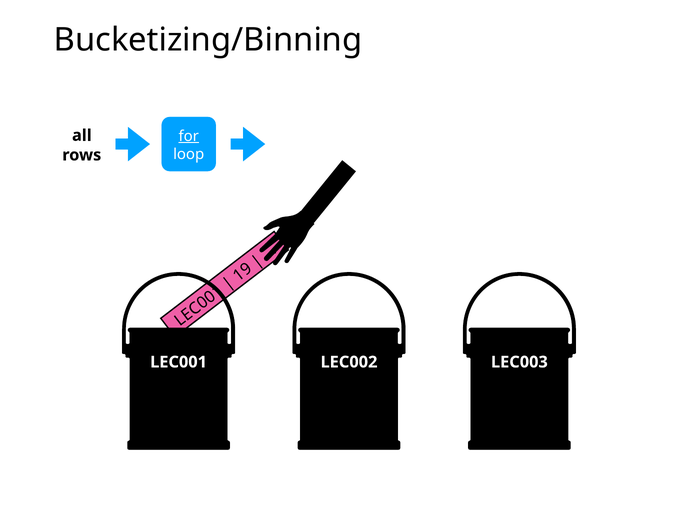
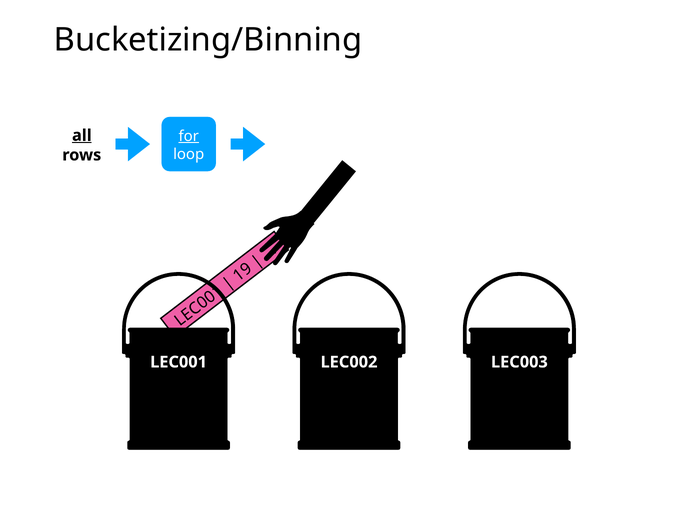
all underline: none -> present
